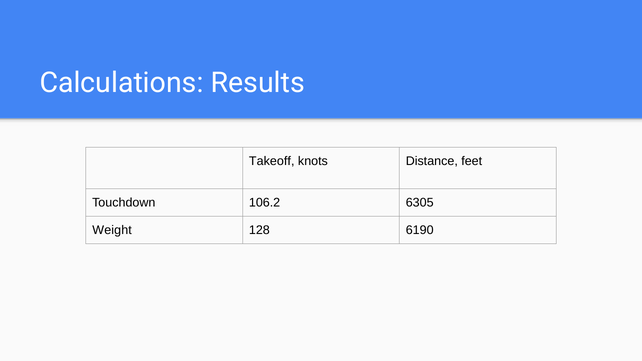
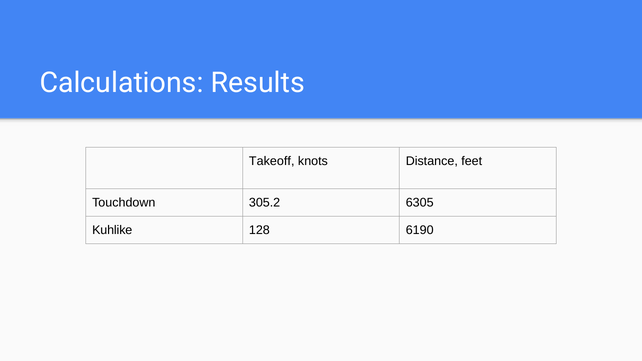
106.2: 106.2 -> 305.2
Weight: Weight -> Kuhlike
